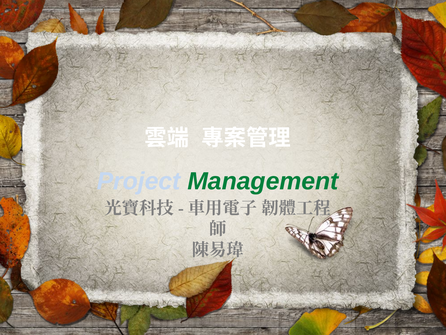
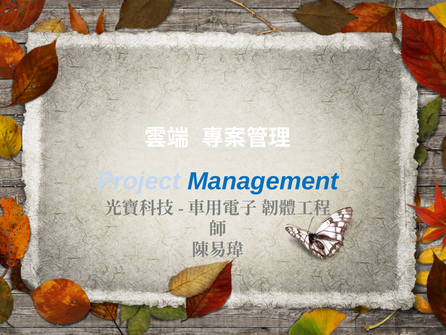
Management colour: green -> blue
